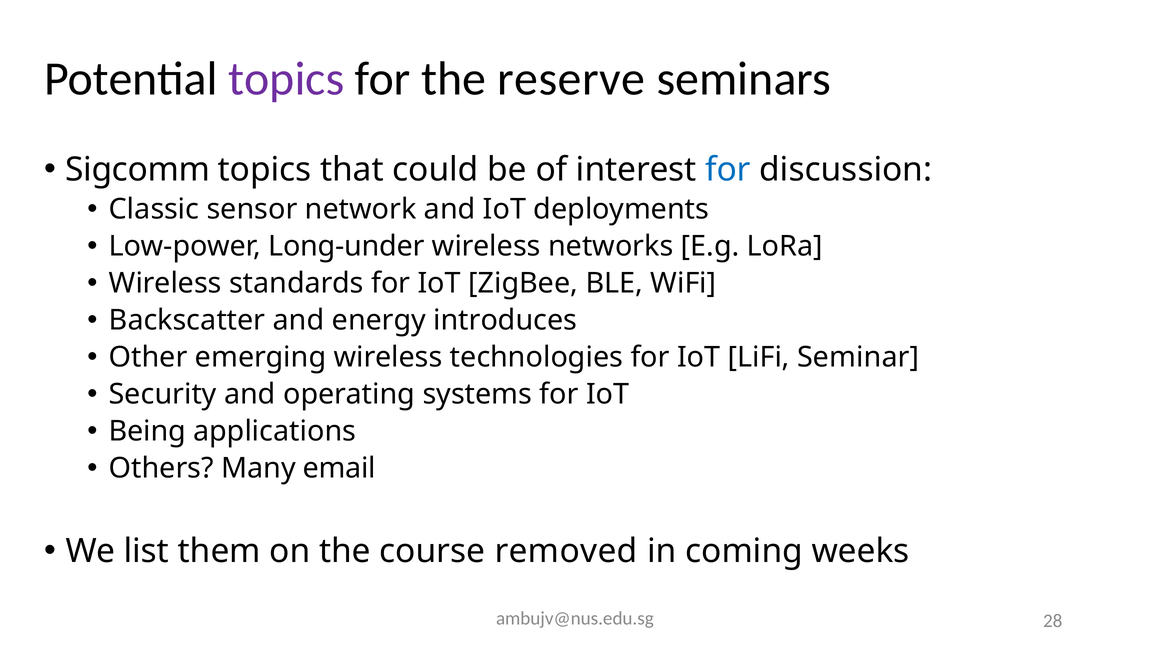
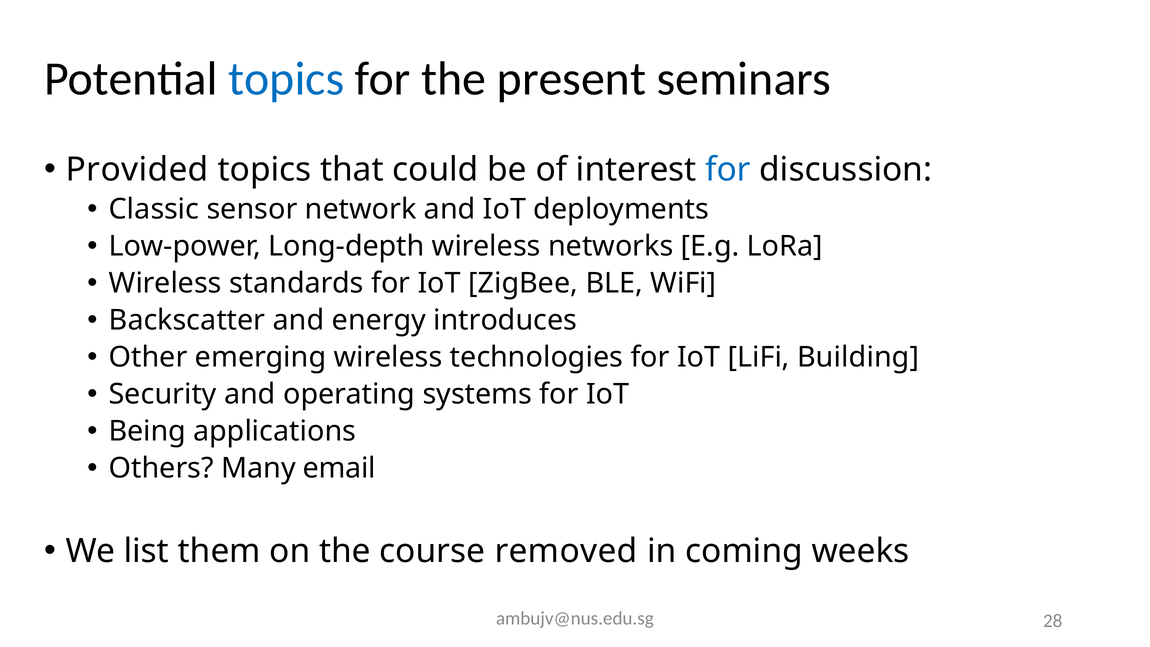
topics at (286, 79) colour: purple -> blue
reserve: reserve -> present
Sigcomm: Sigcomm -> Provided
Long-under: Long-under -> Long-depth
Seminar: Seminar -> Building
